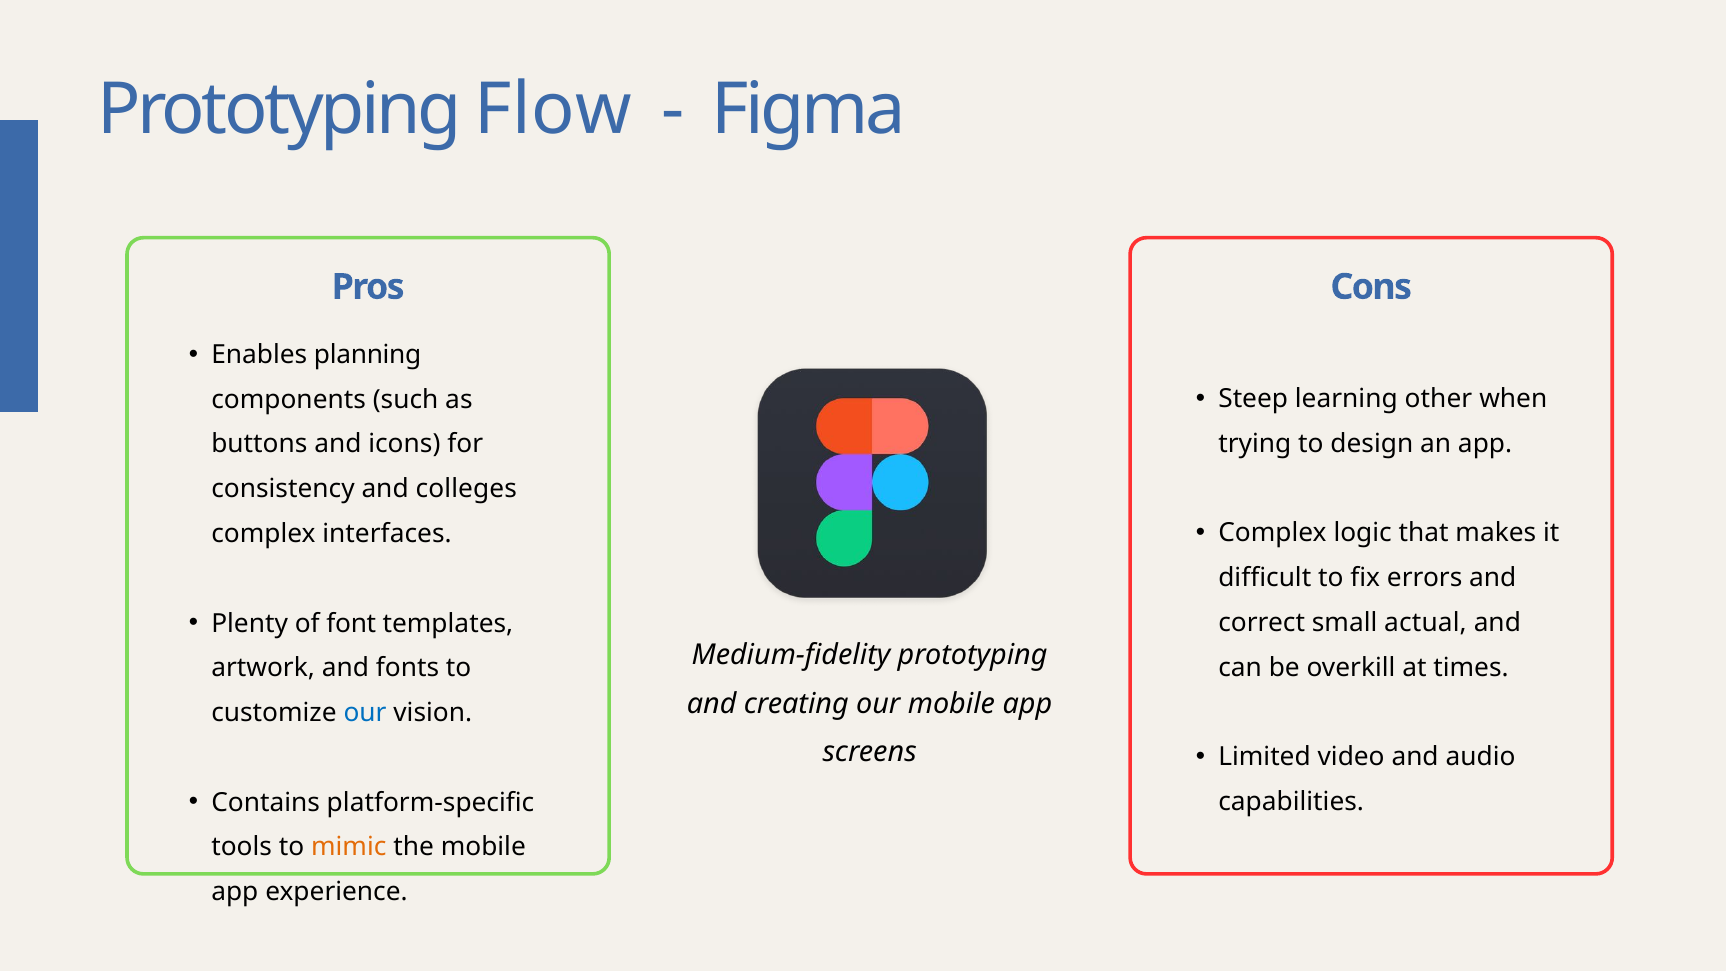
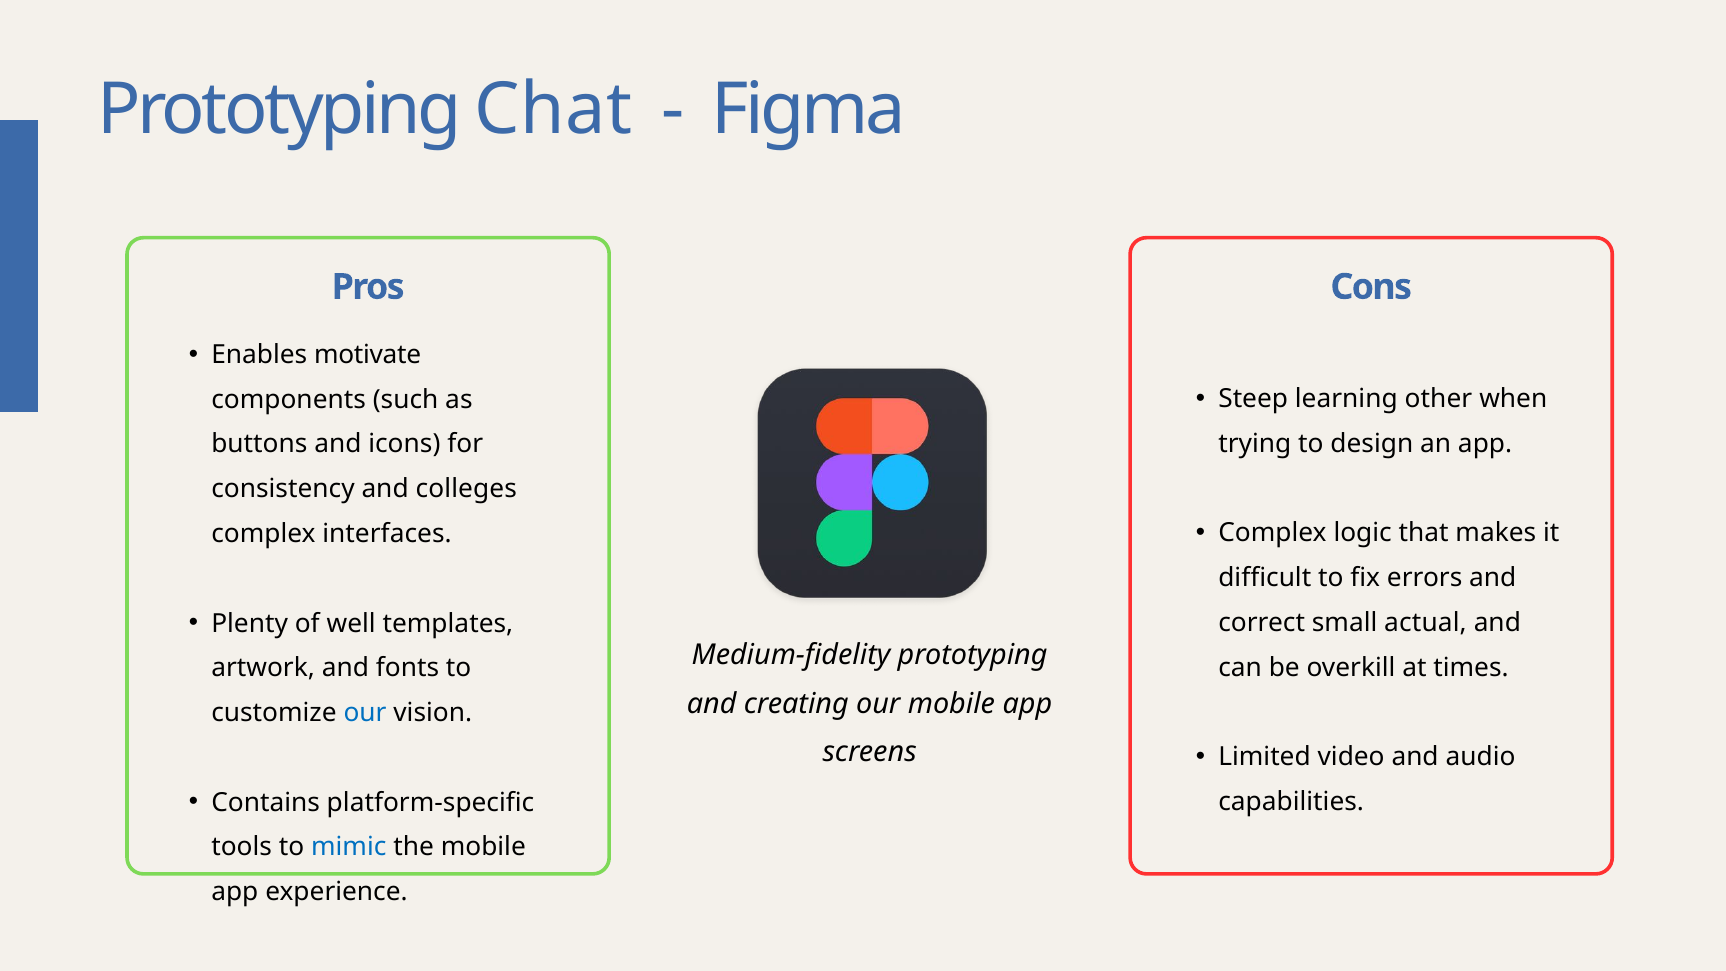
Flow: Flow -> Chat
planning: planning -> motivate
font: font -> well
mimic colour: orange -> blue
